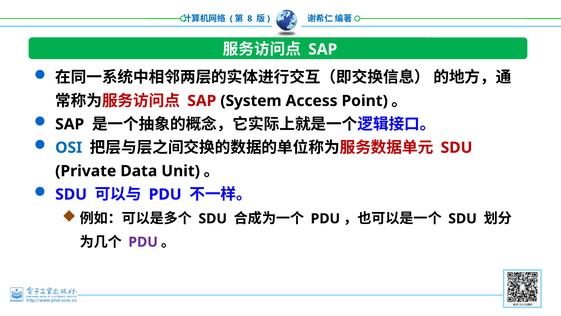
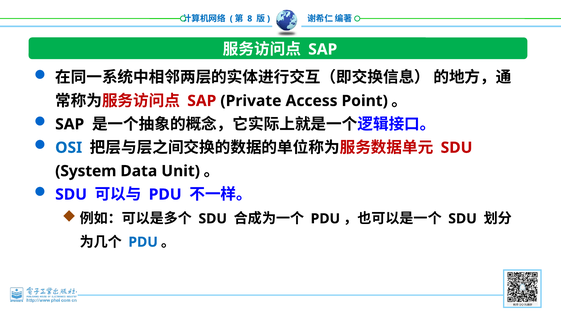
System: System -> Private
Private: Private -> System
PDU at (143, 242) colour: purple -> blue
